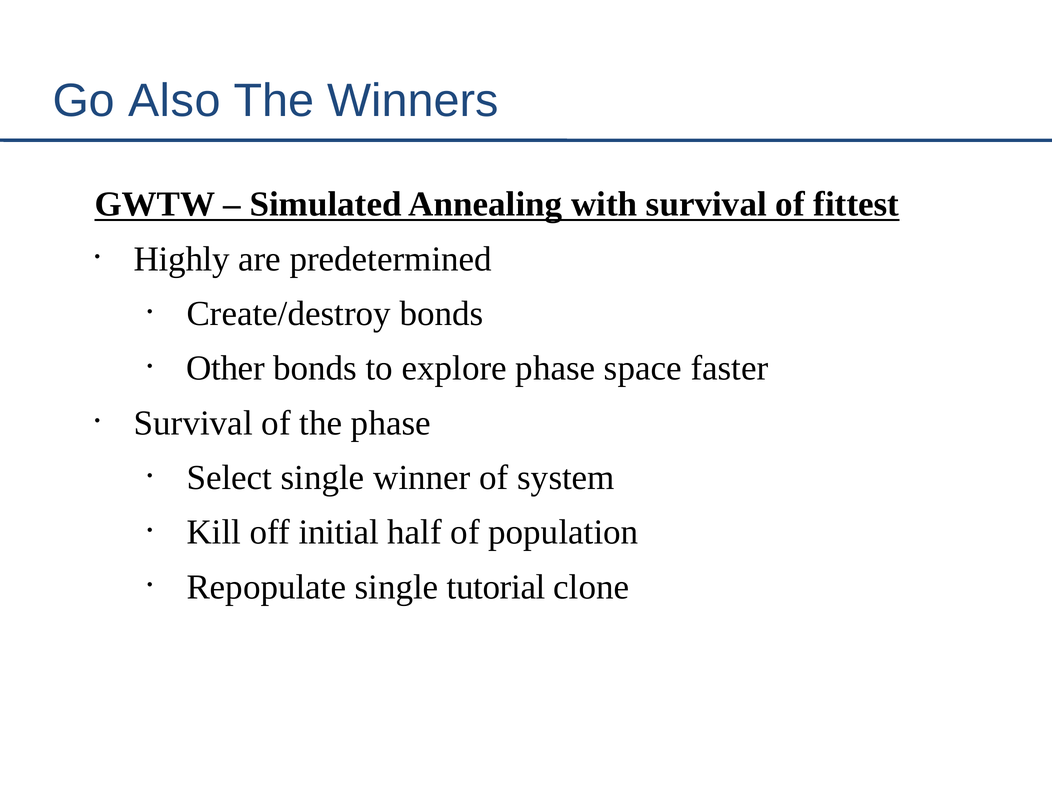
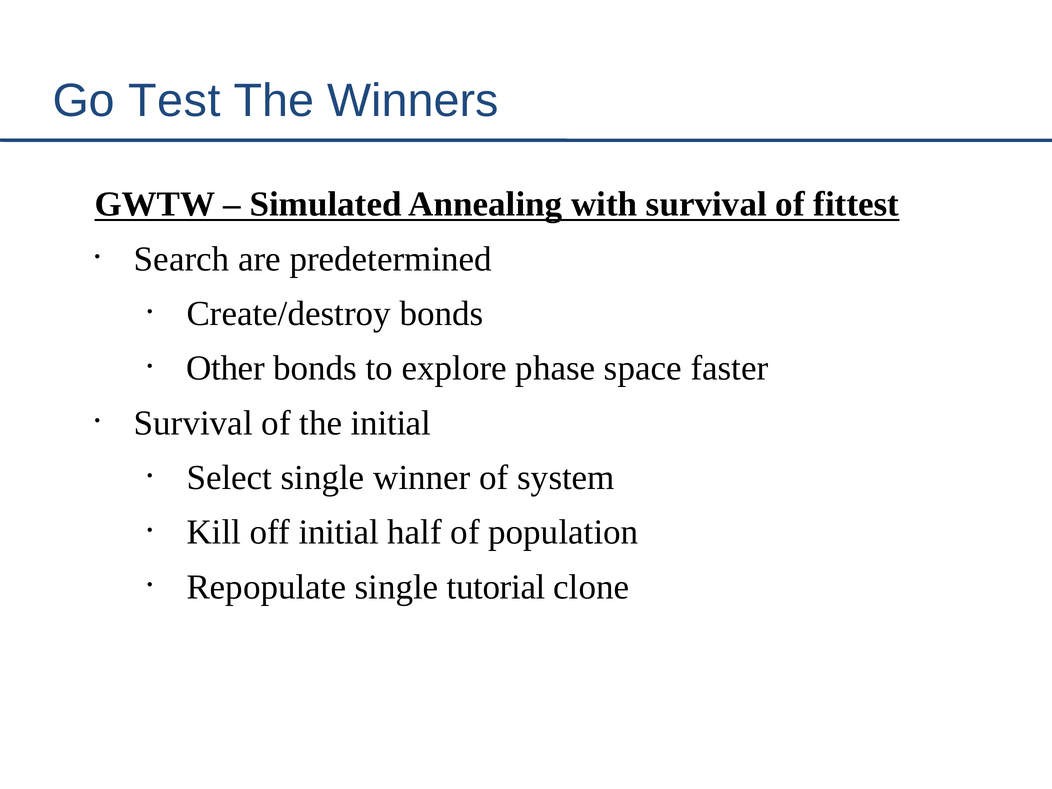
Also: Also -> Test
Highly: Highly -> Search
the phase: phase -> initial
